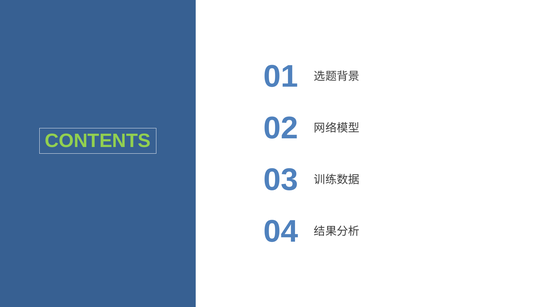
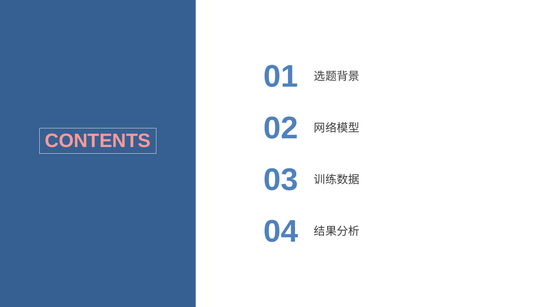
CONTENTS colour: light green -> pink
